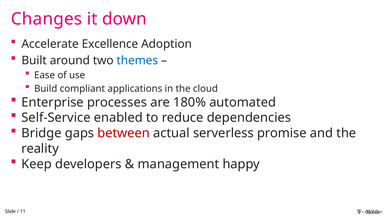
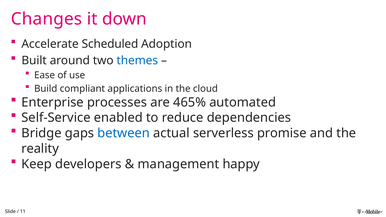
Excellence: Excellence -> Scheduled
180%: 180% -> 465%
between colour: red -> blue
